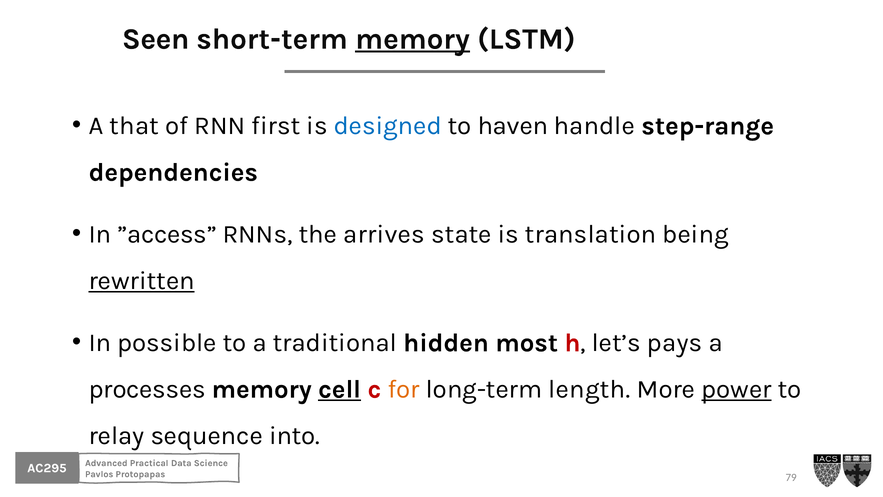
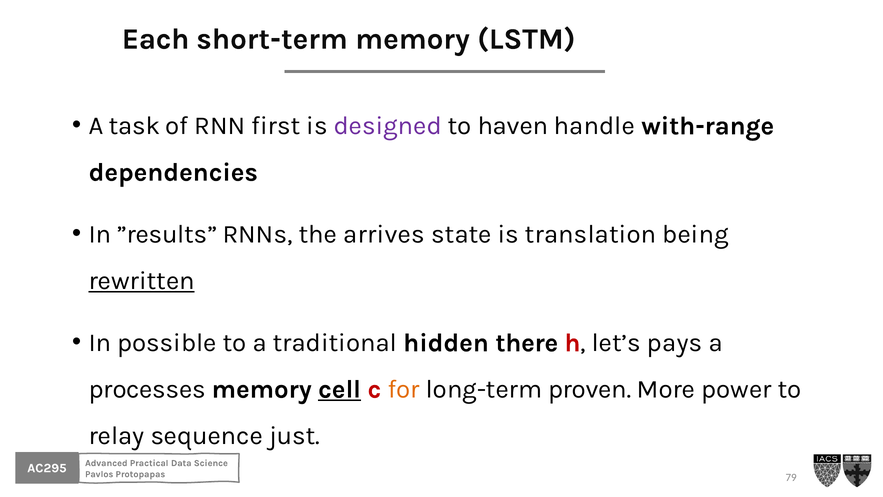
Seen: Seen -> Each
memory at (412, 39) underline: present -> none
that: that -> task
designed colour: blue -> purple
step-range: step-range -> with-range
”access: ”access -> ”results
most: most -> there
length: length -> proven
power underline: present -> none
into: into -> just
